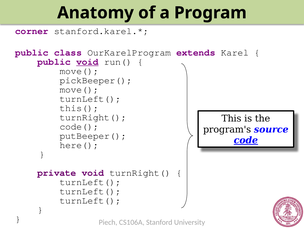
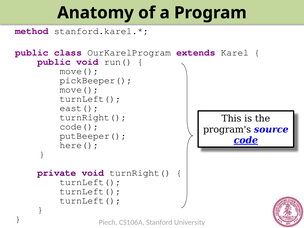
corner: corner -> method
void at (87, 62) underline: present -> none
this(: this( -> east(
